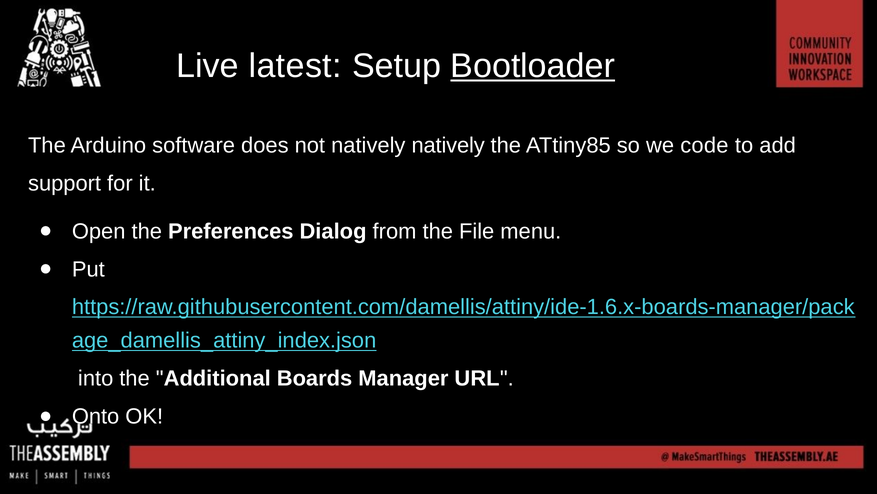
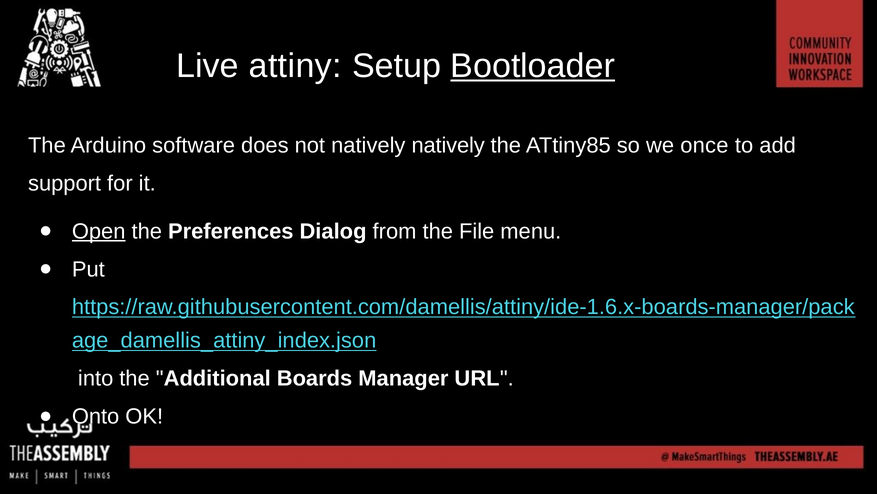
latest: latest -> attiny
code: code -> once
Open underline: none -> present
